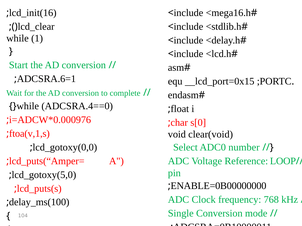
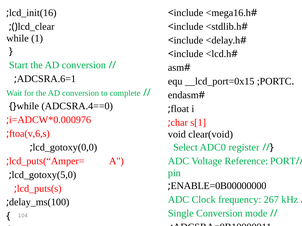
s[0: s[0 -> s[1
ftoa(v,1,s: ftoa(v,1,s -> ftoa(v,6,s
number: number -> register
LOOP: LOOP -> PORT
768: 768 -> 267
